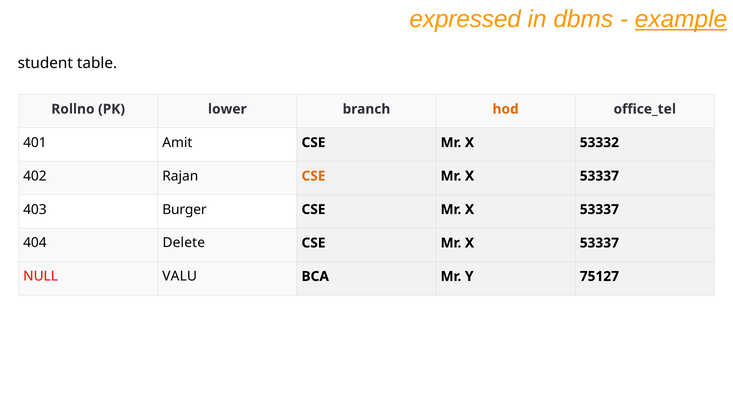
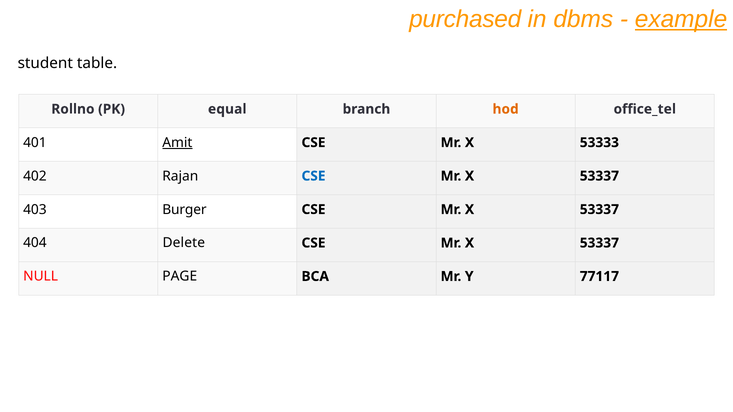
expressed: expressed -> purchased
lower: lower -> equal
Amit underline: none -> present
53332: 53332 -> 53333
CSE at (313, 176) colour: orange -> blue
VALU: VALU -> PAGE
75127: 75127 -> 77117
